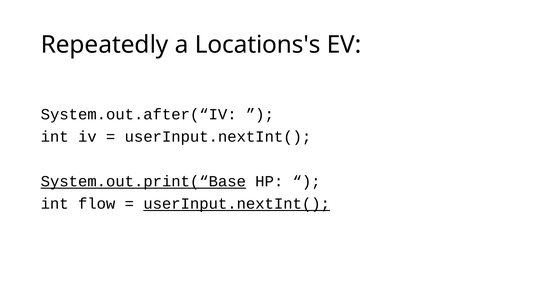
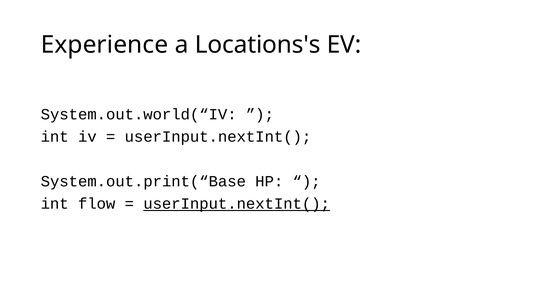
Repeatedly: Repeatedly -> Experience
System.out.after(“IV: System.out.after(“IV -> System.out.world(“IV
System.out.print(“Base underline: present -> none
